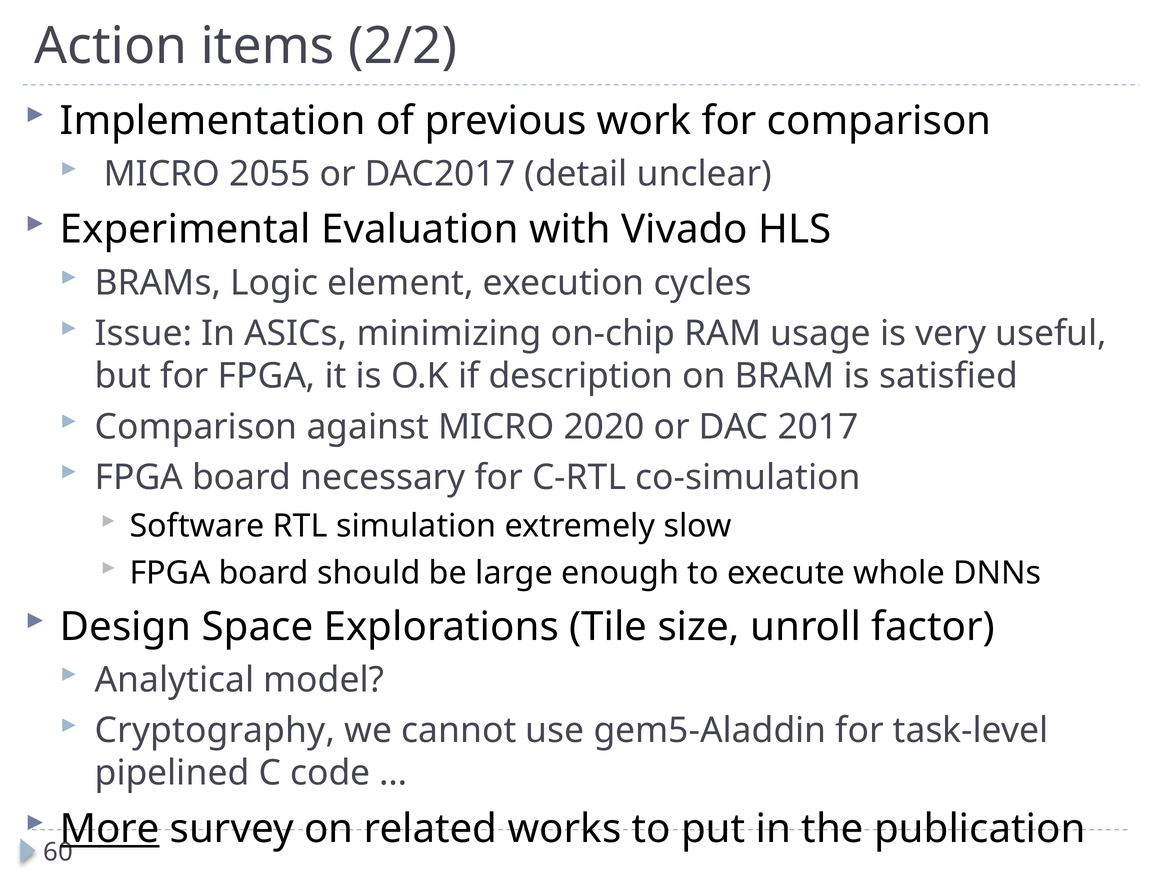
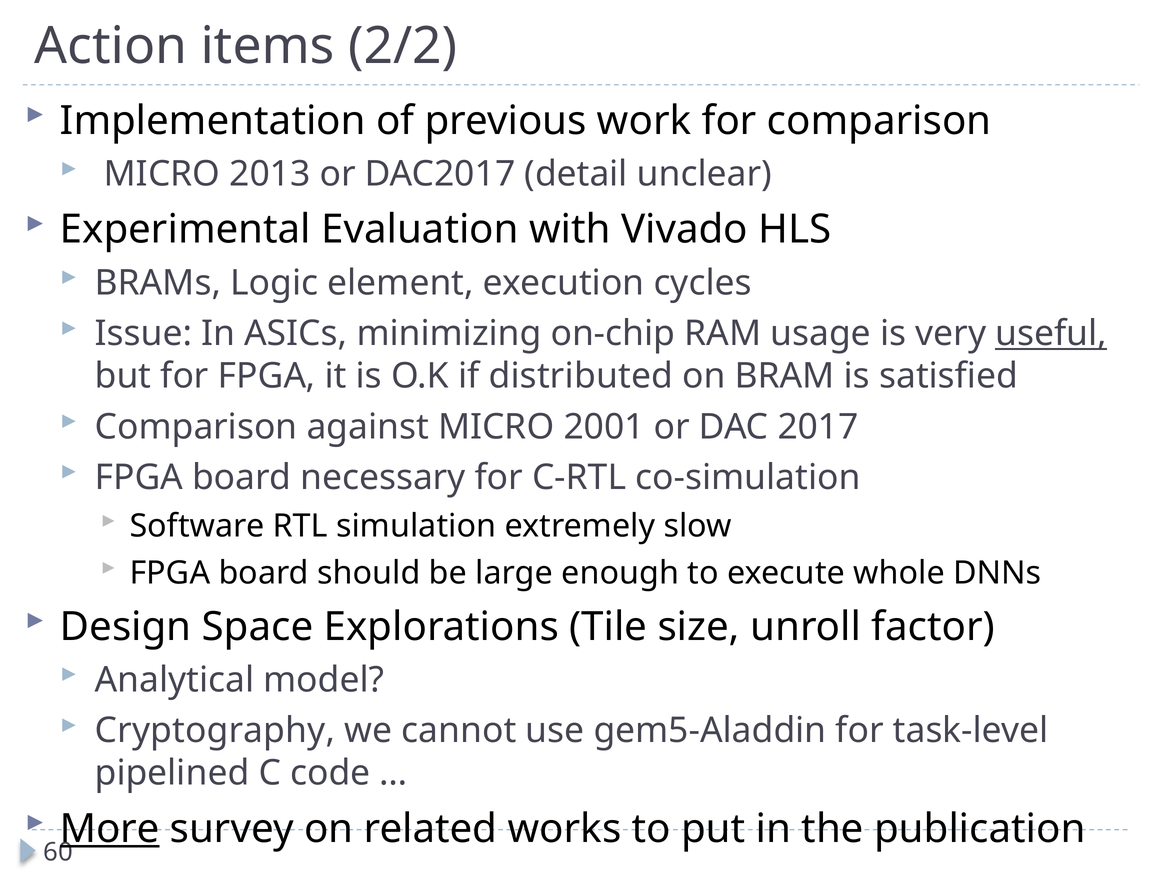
2055: 2055 -> 2013
useful underline: none -> present
description: description -> distributed
2020: 2020 -> 2001
